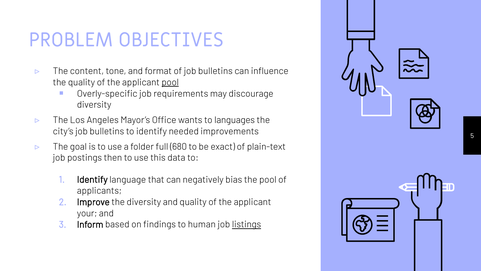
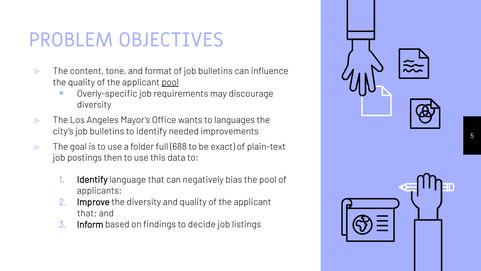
680: 680 -> 688
your at (87, 213): your -> that
human: human -> decide
listings underline: present -> none
